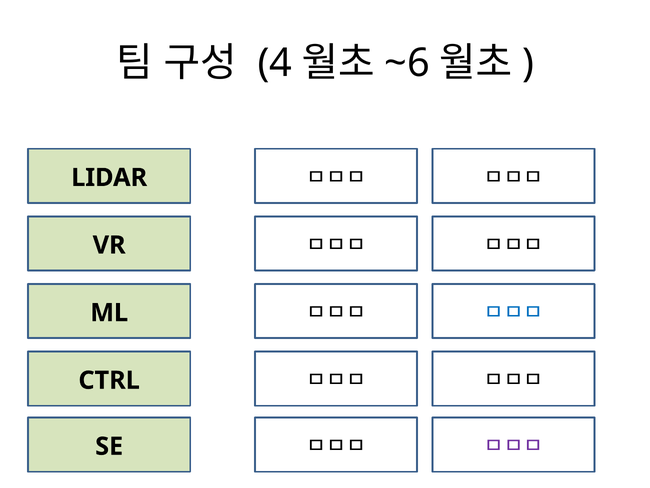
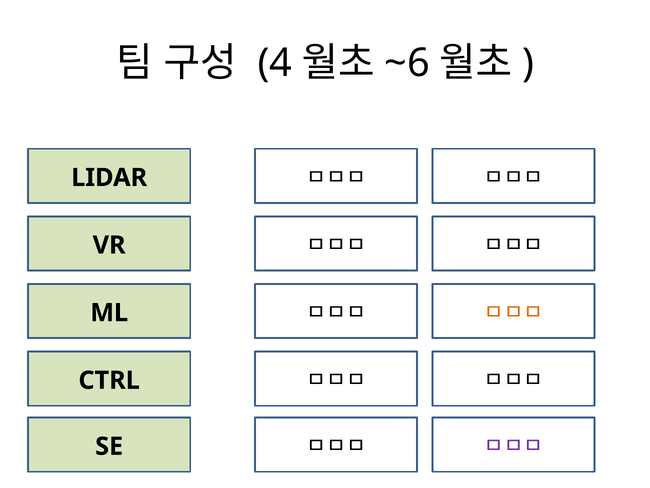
ㅁㅁㅁ at (513, 312) colour: blue -> orange
